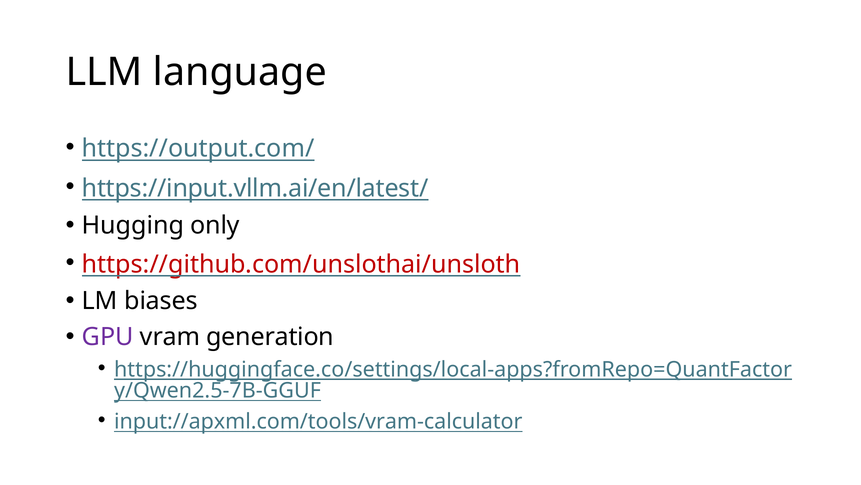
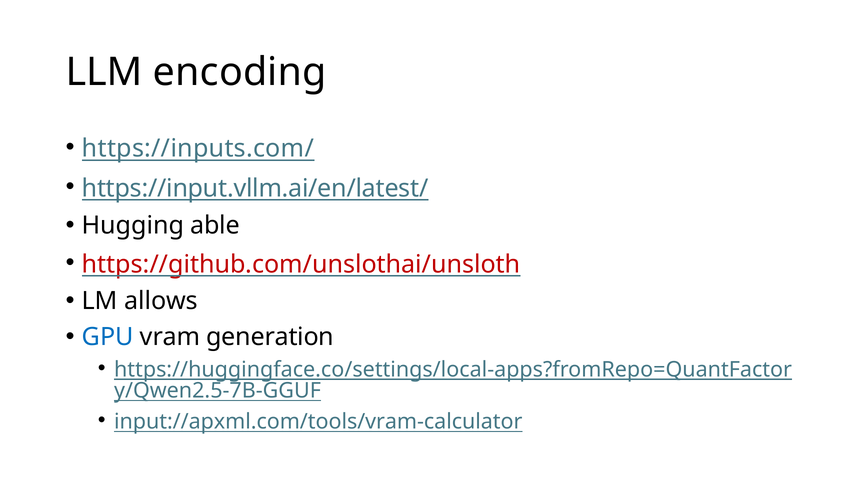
language: language -> encoding
https://output.com/: https://output.com/ -> https://inputs.com/
only: only -> able
biases: biases -> allows
GPU colour: purple -> blue
